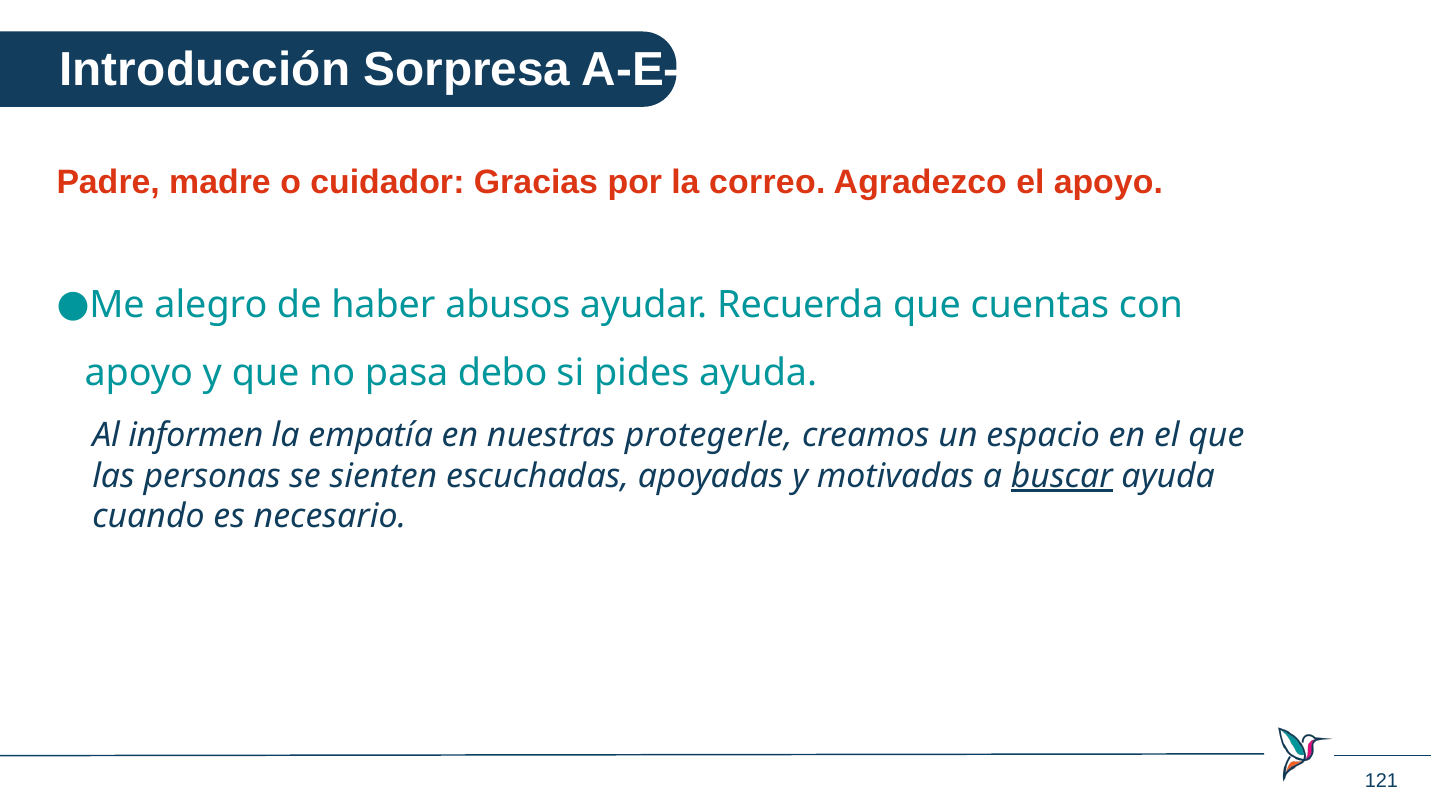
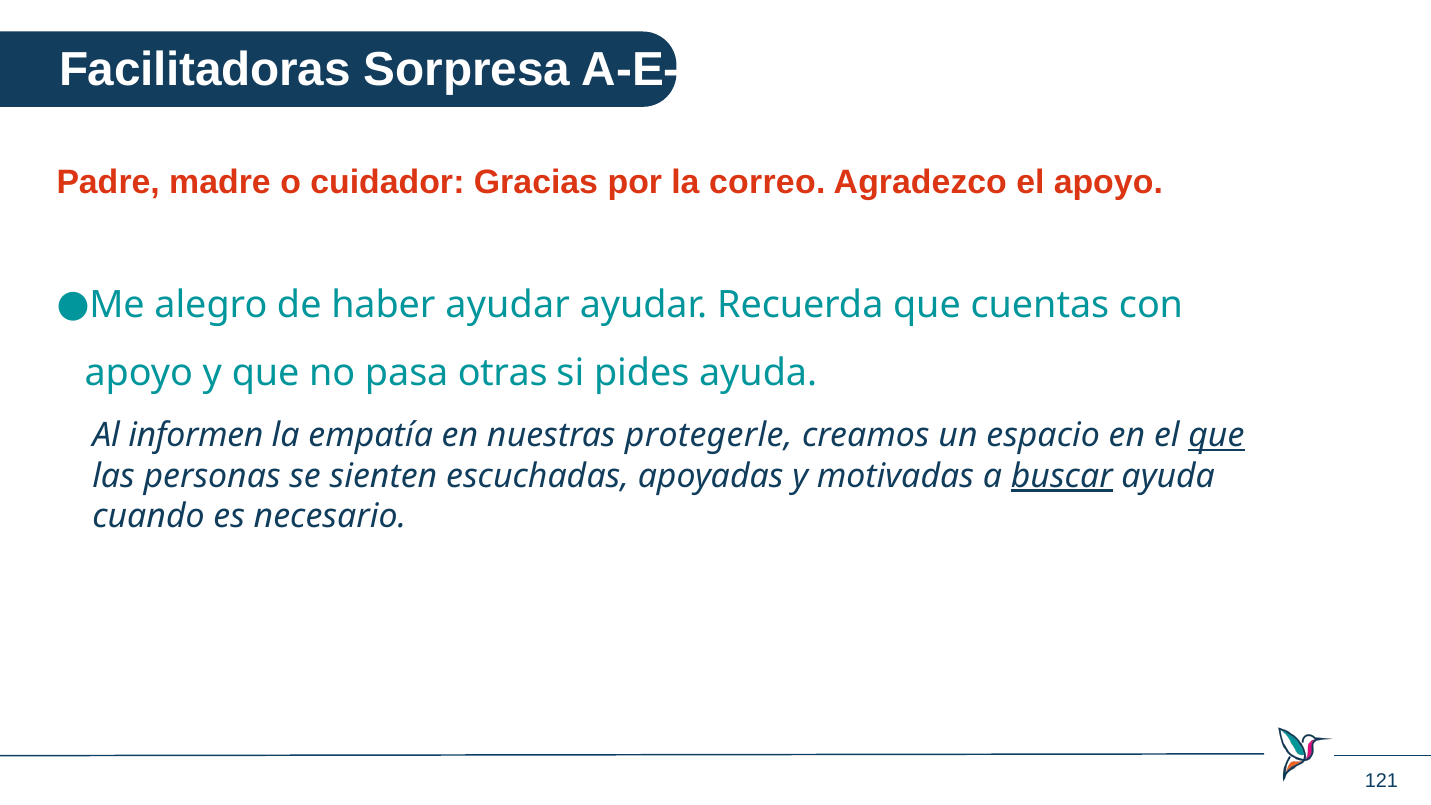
Introducción: Introducción -> Facilitadoras
haber abusos: abusos -> ayudar
debo: debo -> otras
que at (1216, 435) underline: none -> present
